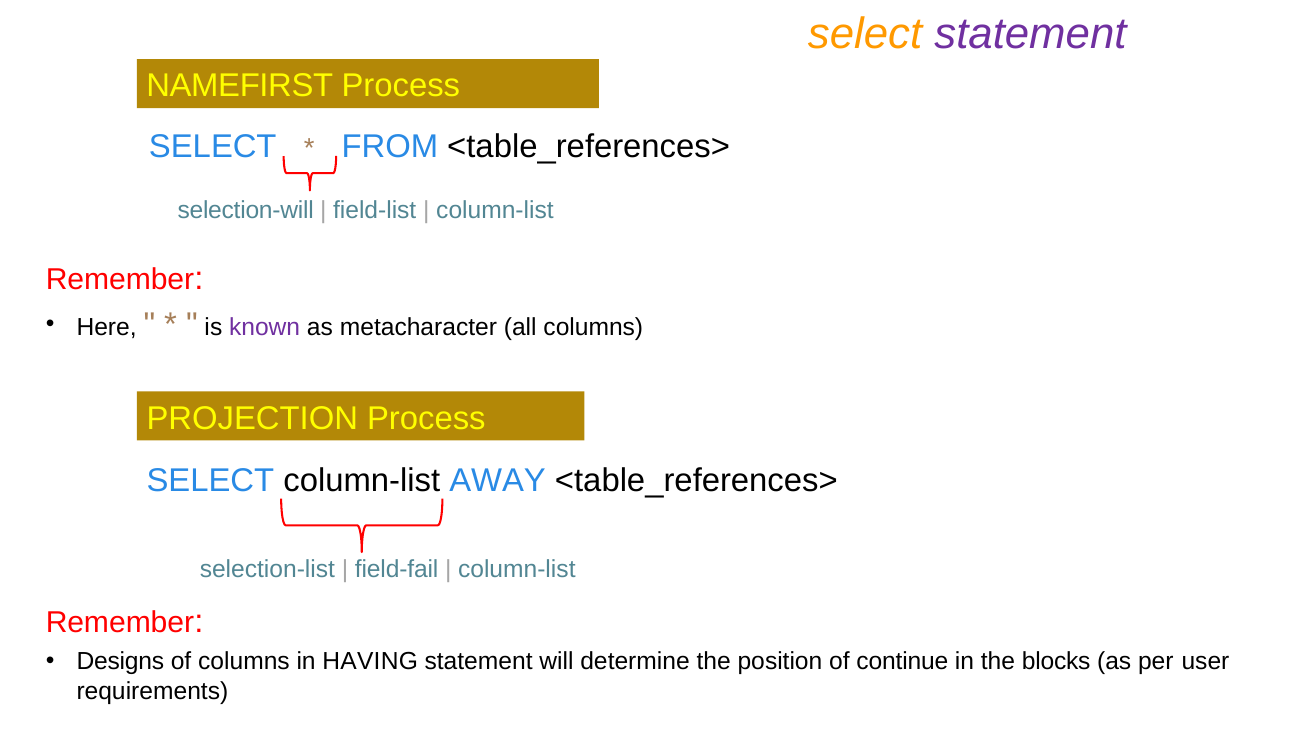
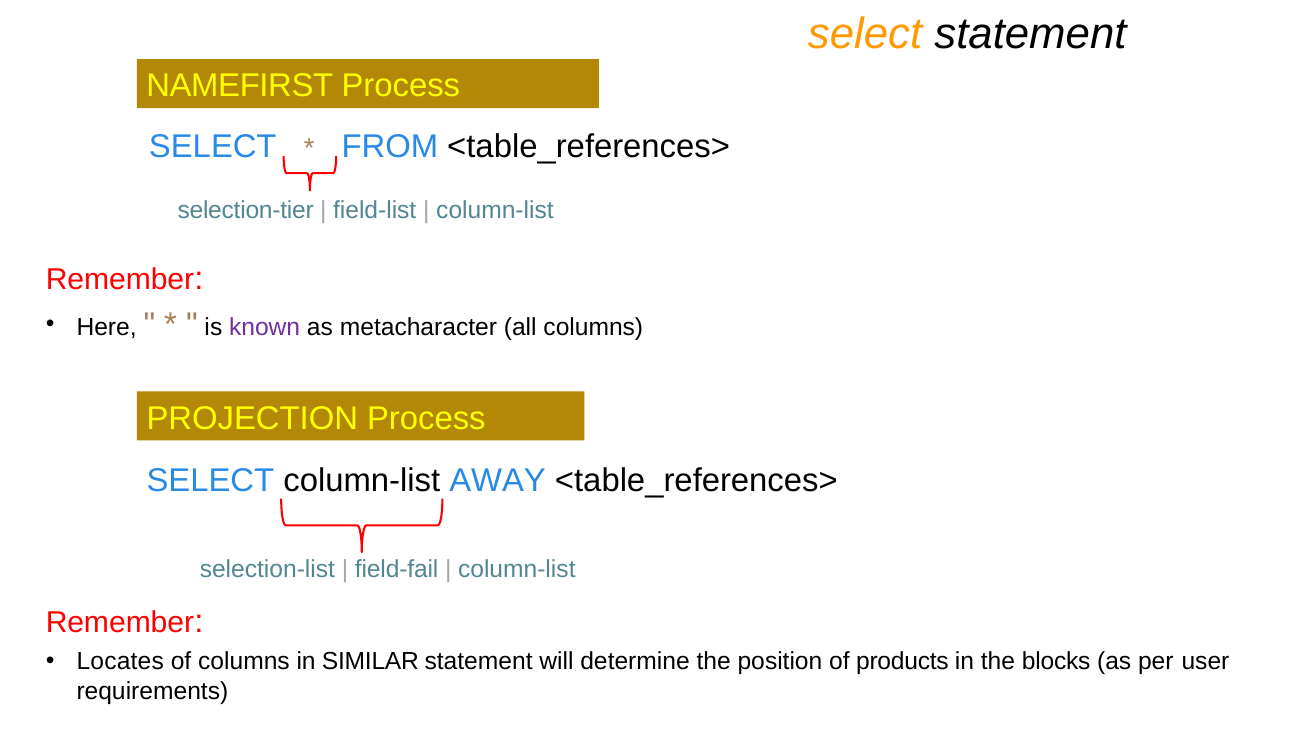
statement at (1030, 34) colour: purple -> black
selection-will: selection-will -> selection-tier
Designs: Designs -> Locates
HAVING: HAVING -> SIMILAR
continue: continue -> products
